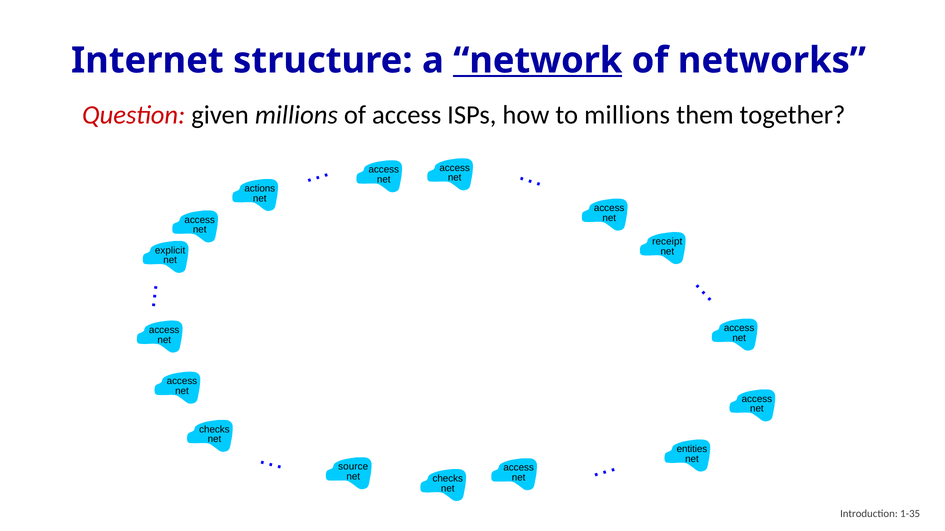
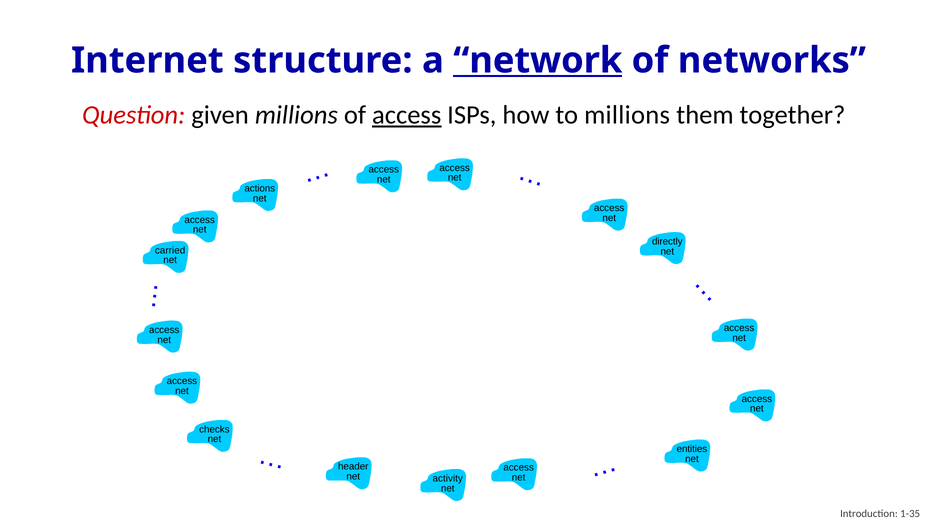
access at (407, 115) underline: none -> present
receipt: receipt -> directly
explicit: explicit -> carried
source: source -> header
checks at (448, 479): checks -> activity
